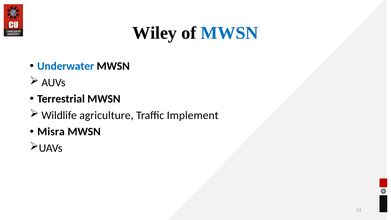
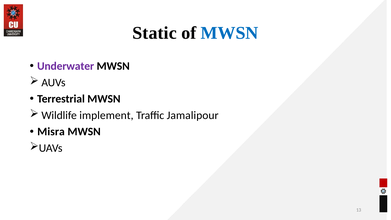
Wiley: Wiley -> Static
Underwater colour: blue -> purple
agriculture: agriculture -> implement
Implement: Implement -> Jamalipour
